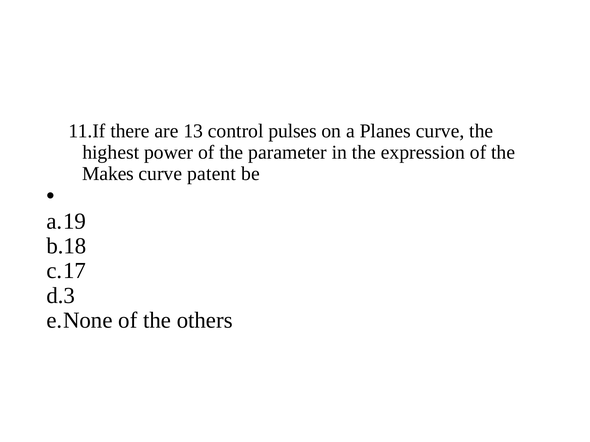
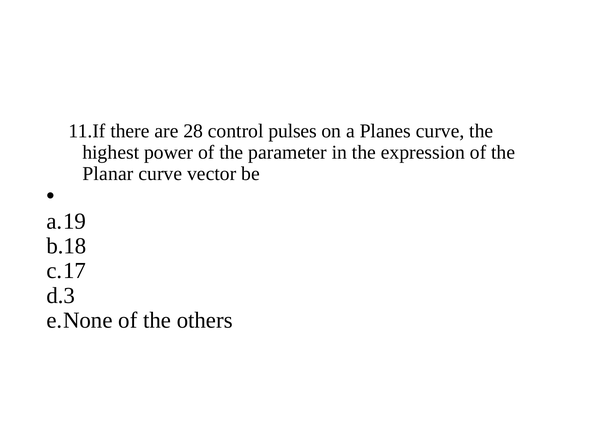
13: 13 -> 28
Makes: Makes -> Planar
patent: patent -> vector
